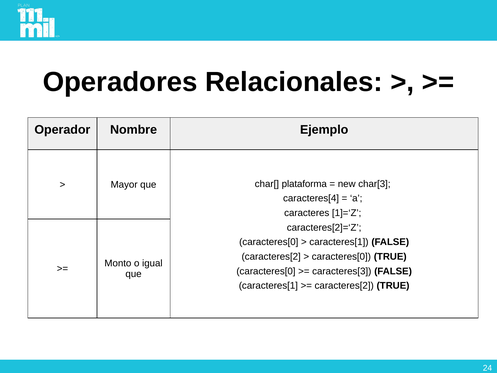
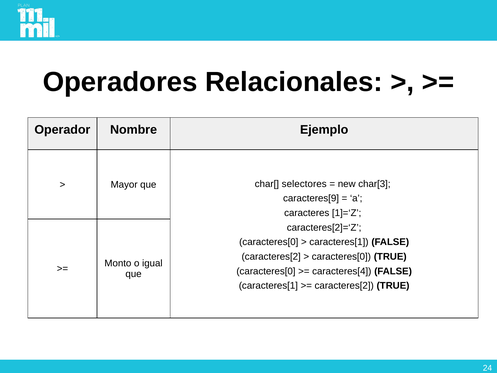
plataforma: plataforma -> selectores
caracteres[4: caracteres[4 -> caracteres[9
caracteres[3: caracteres[3 -> caracteres[4
